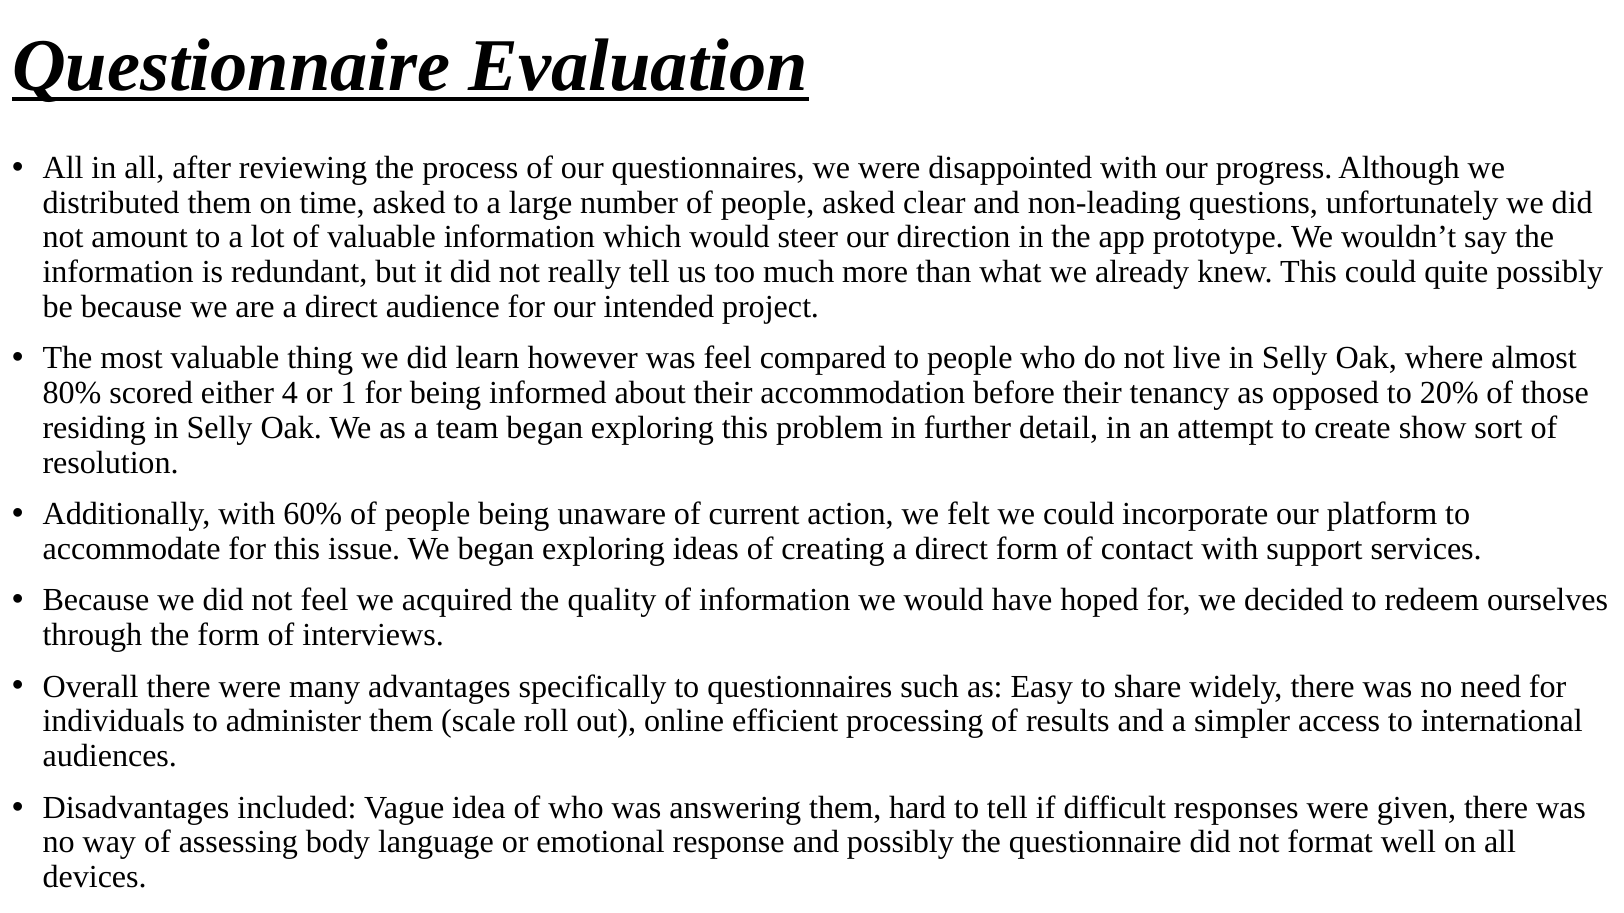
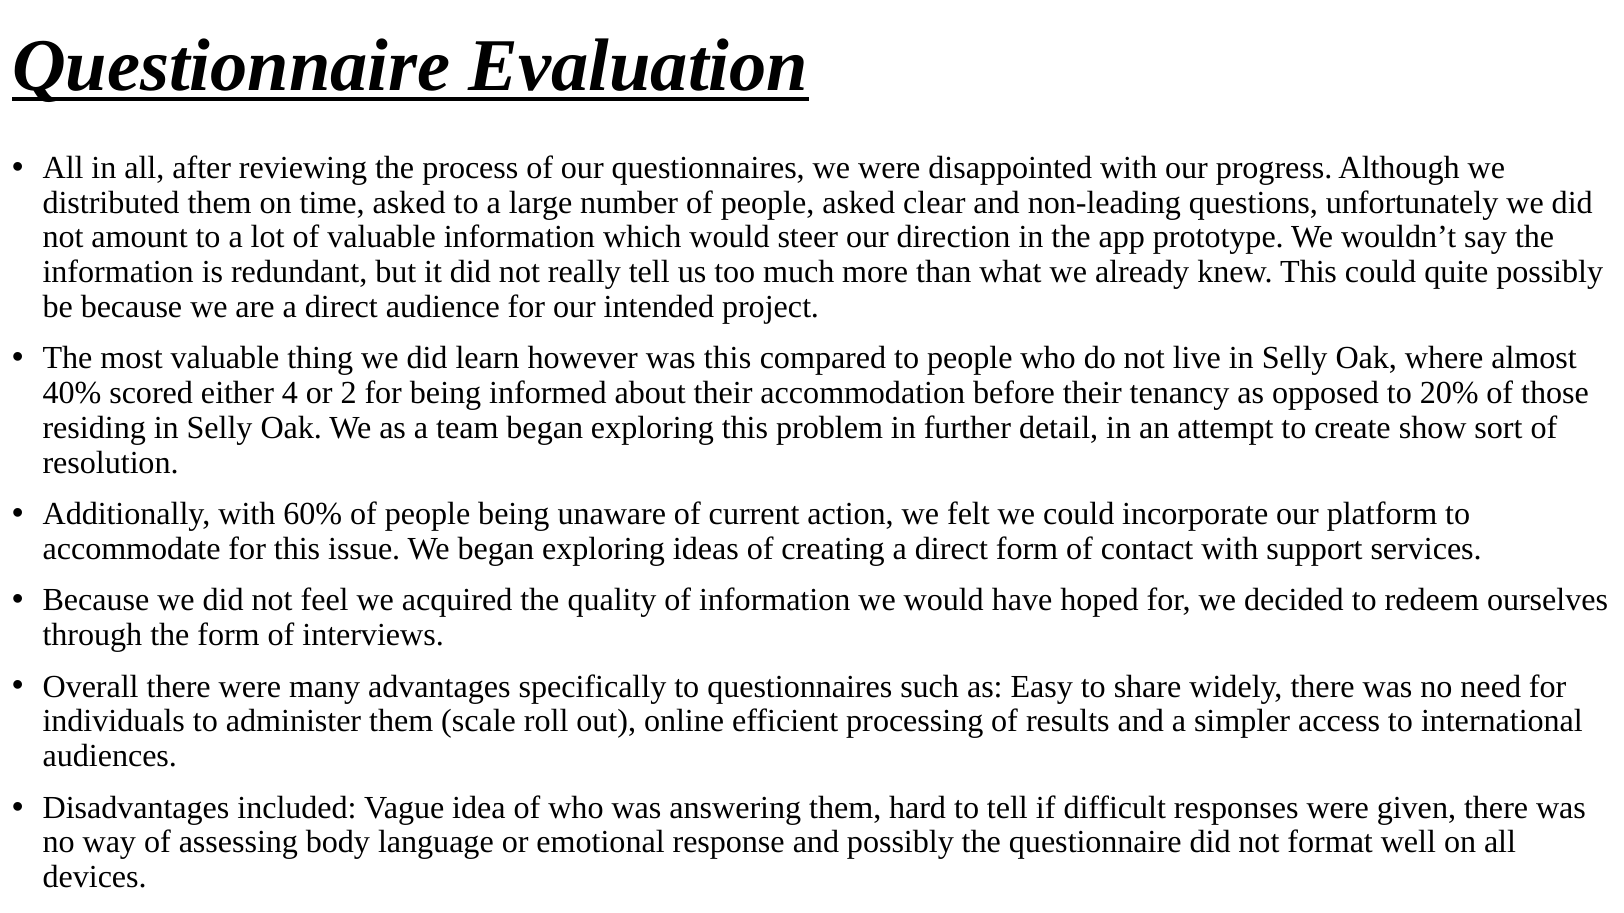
was feel: feel -> this
80%: 80% -> 40%
1: 1 -> 2
